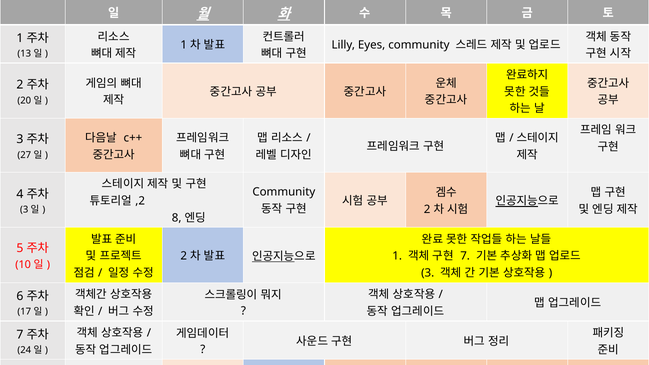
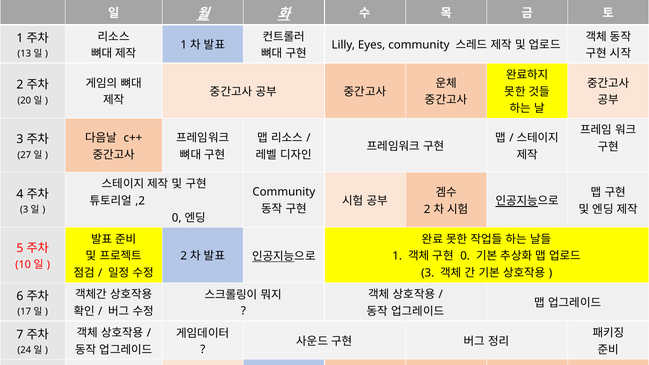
8 at (177, 218): 8 -> 0
7 at (465, 256): 7 -> 0
